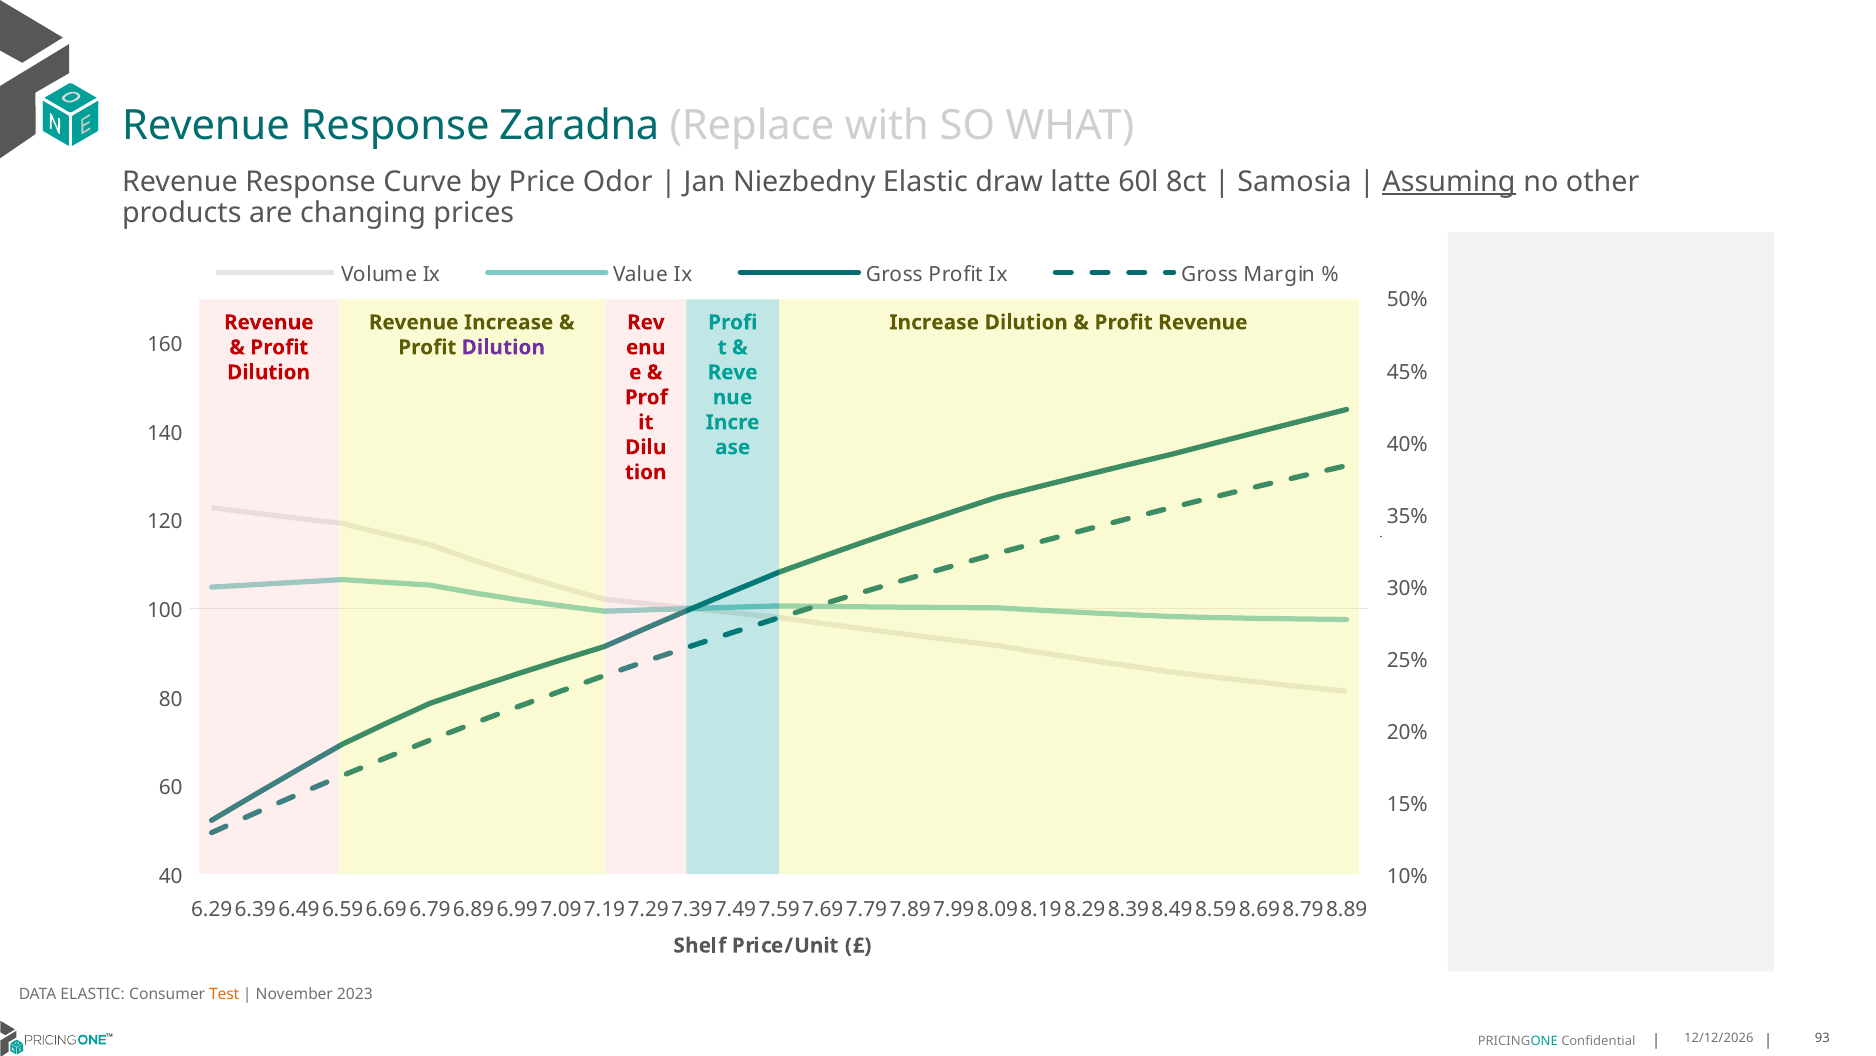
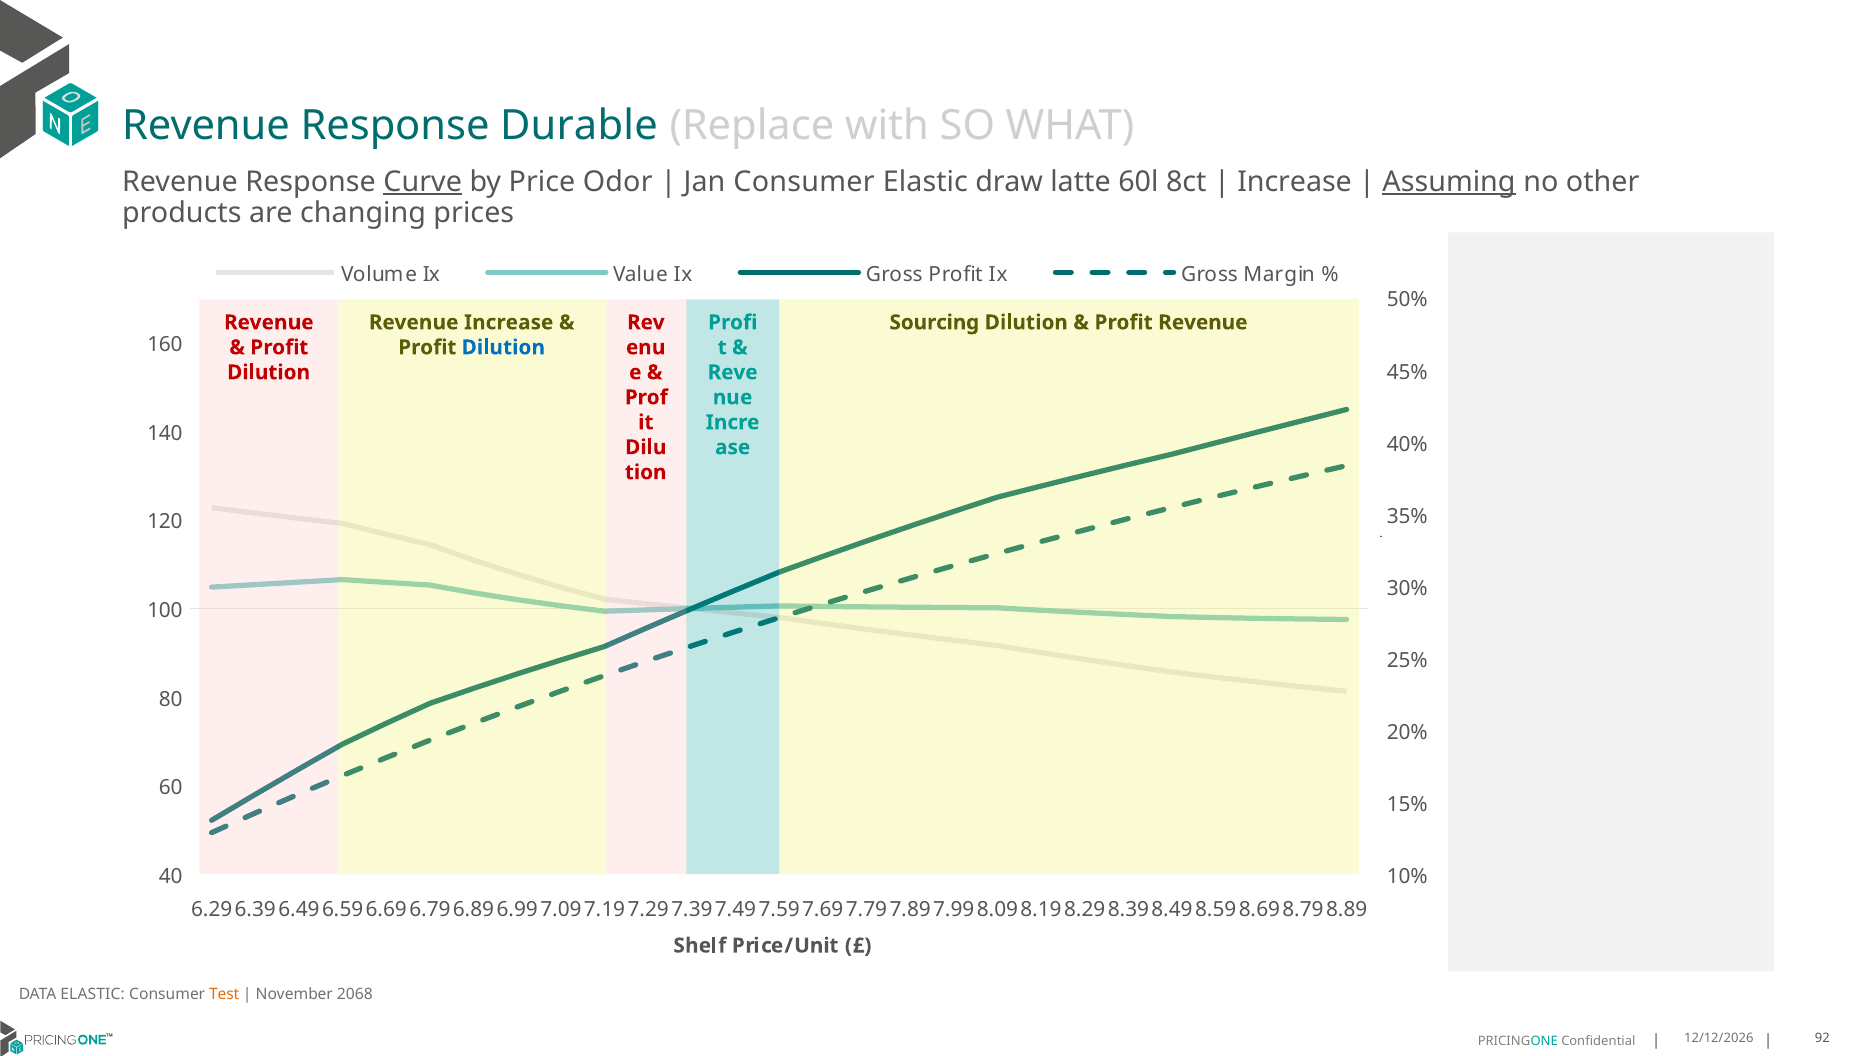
Zaradna: Zaradna -> Durable
Curve underline: none -> present
Jan Niezbedny: Niezbedny -> Consumer
Samosia at (1294, 182): Samosia -> Increase
Increase at (934, 322): Increase -> Sourcing
Dilution at (503, 347) colour: purple -> blue
2023: 2023 -> 2068
93: 93 -> 92
